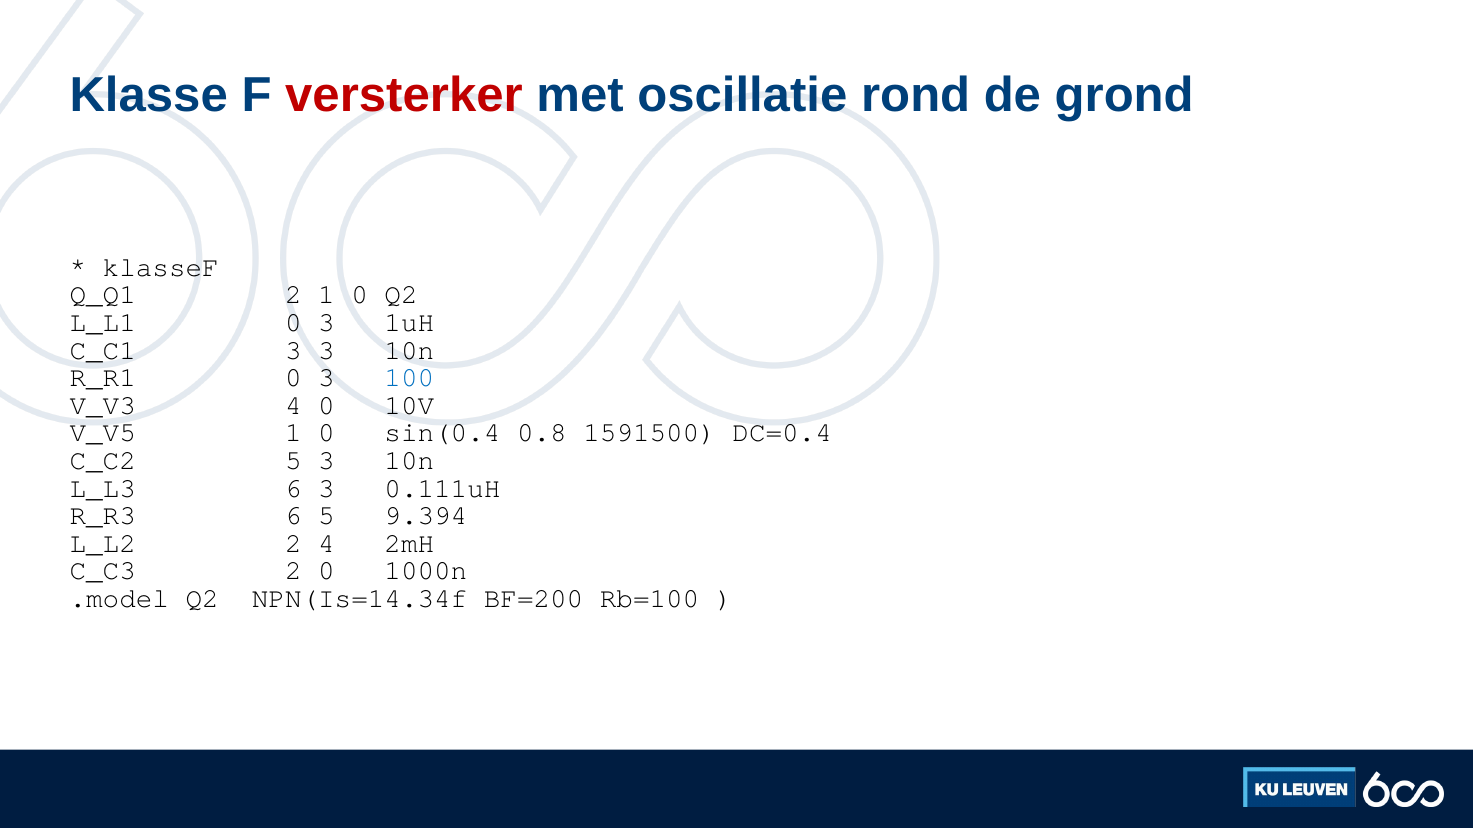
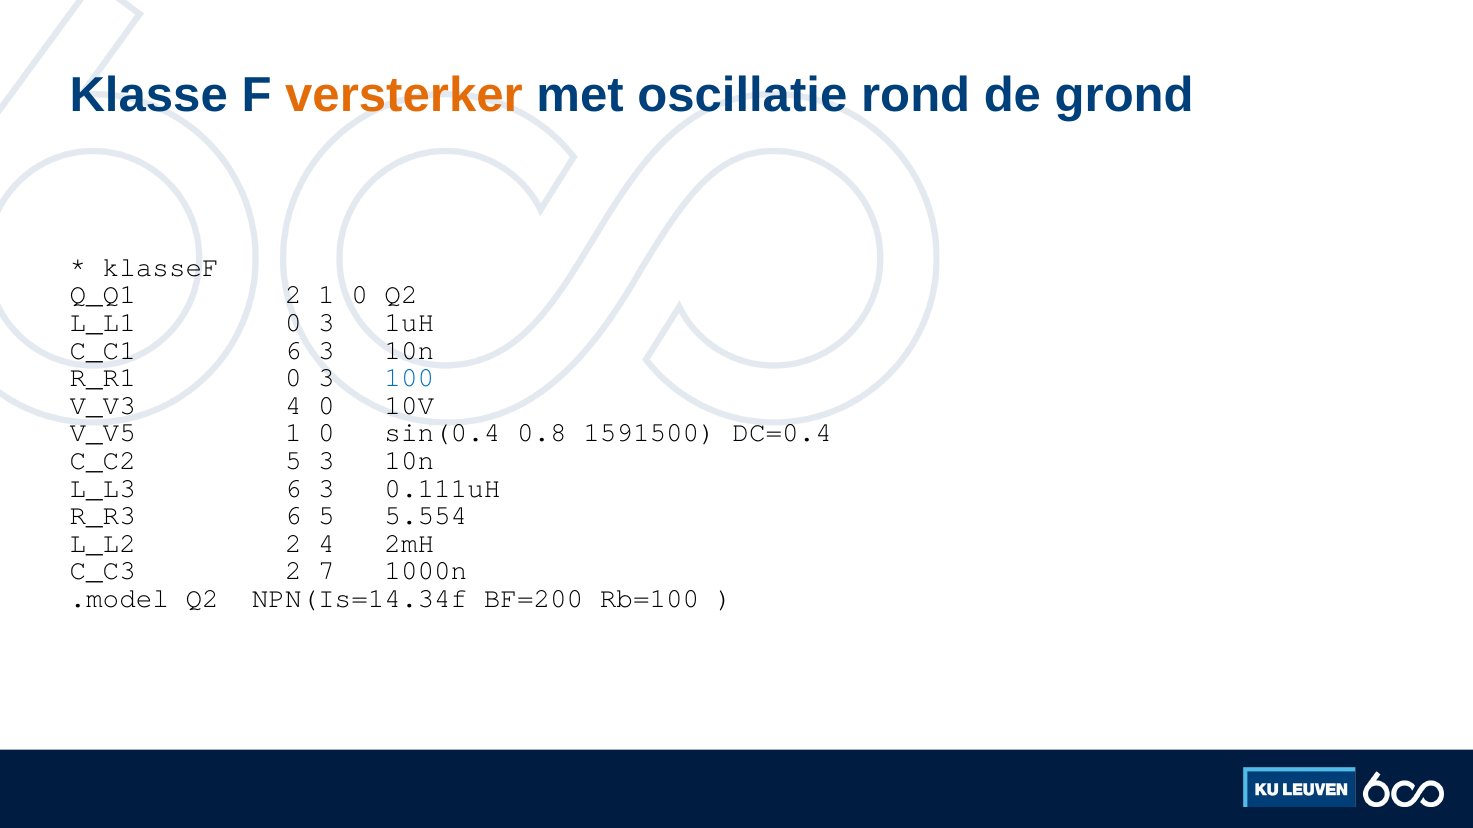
versterker colour: red -> orange
C_C1 3: 3 -> 6
9.394: 9.394 -> 5.554
2 0: 0 -> 7
